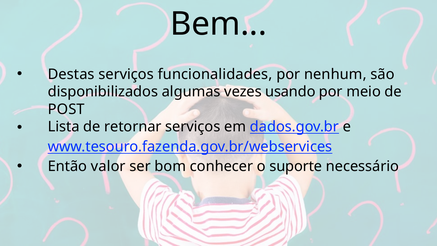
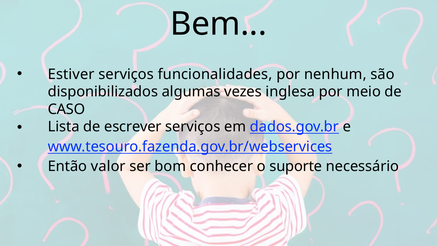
Destas: Destas -> Estiver
usando: usando -> inglesa
POST: POST -> CASO
retornar: retornar -> escrever
